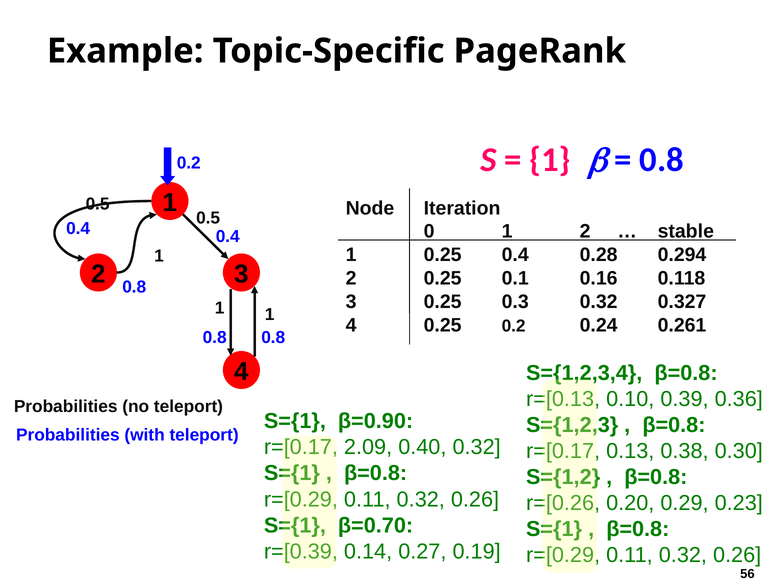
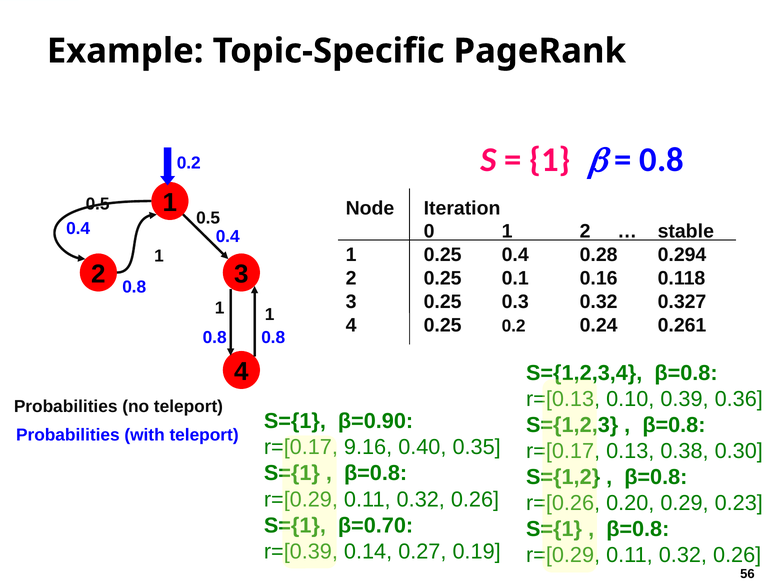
2.09: 2.09 -> 9.16
0.40 0.32: 0.32 -> 0.35
